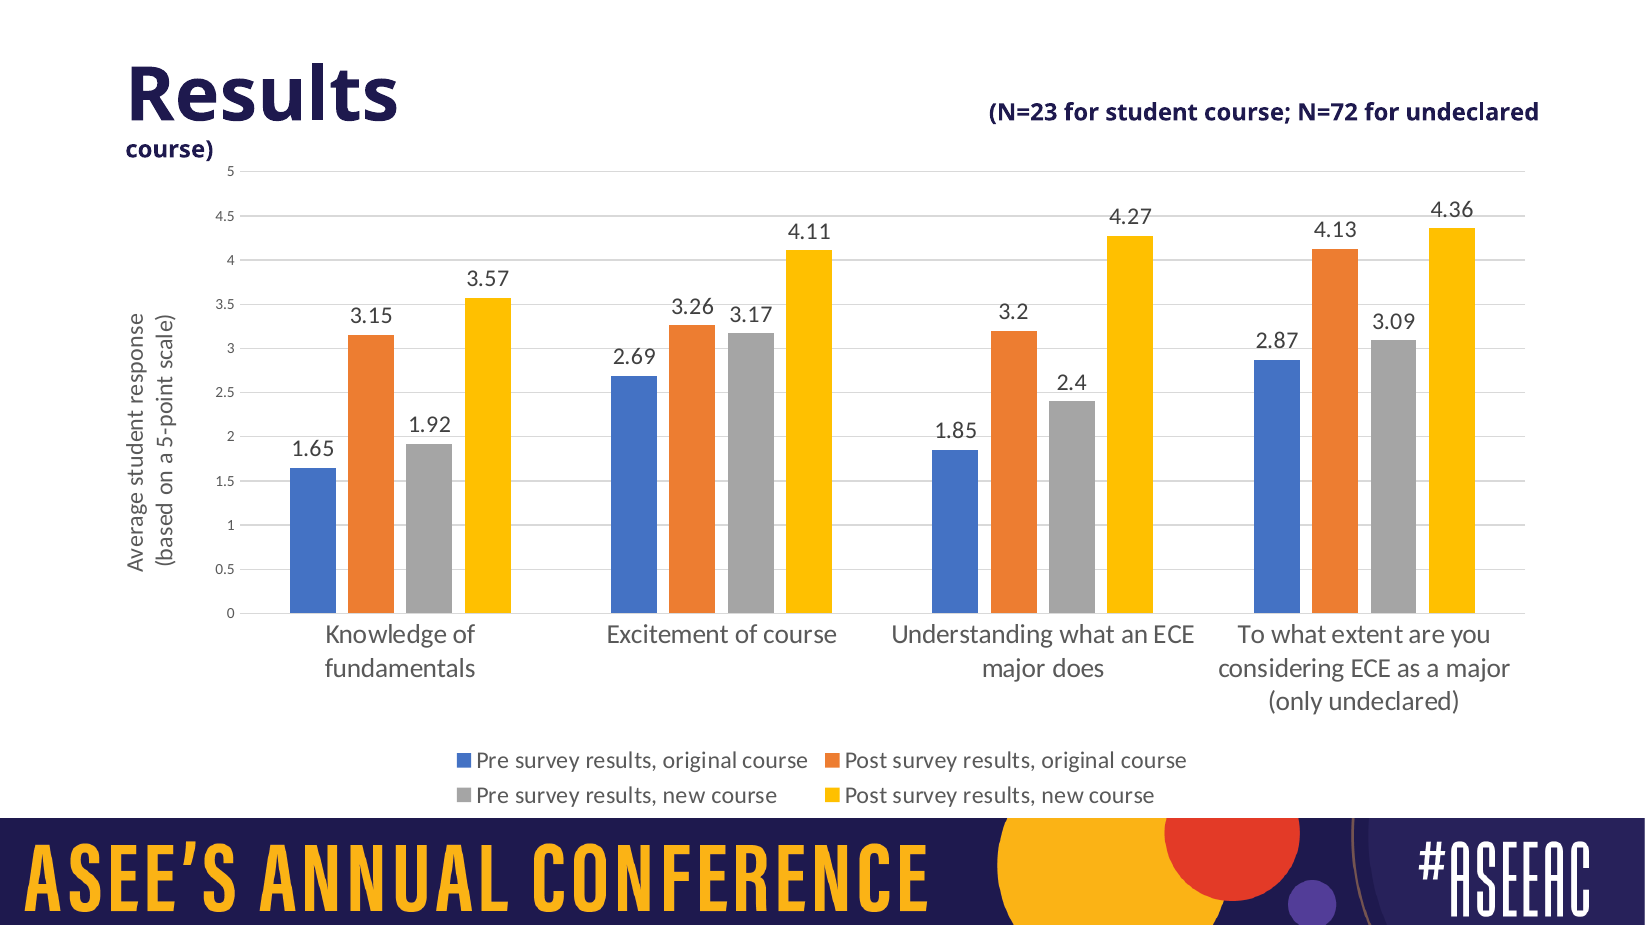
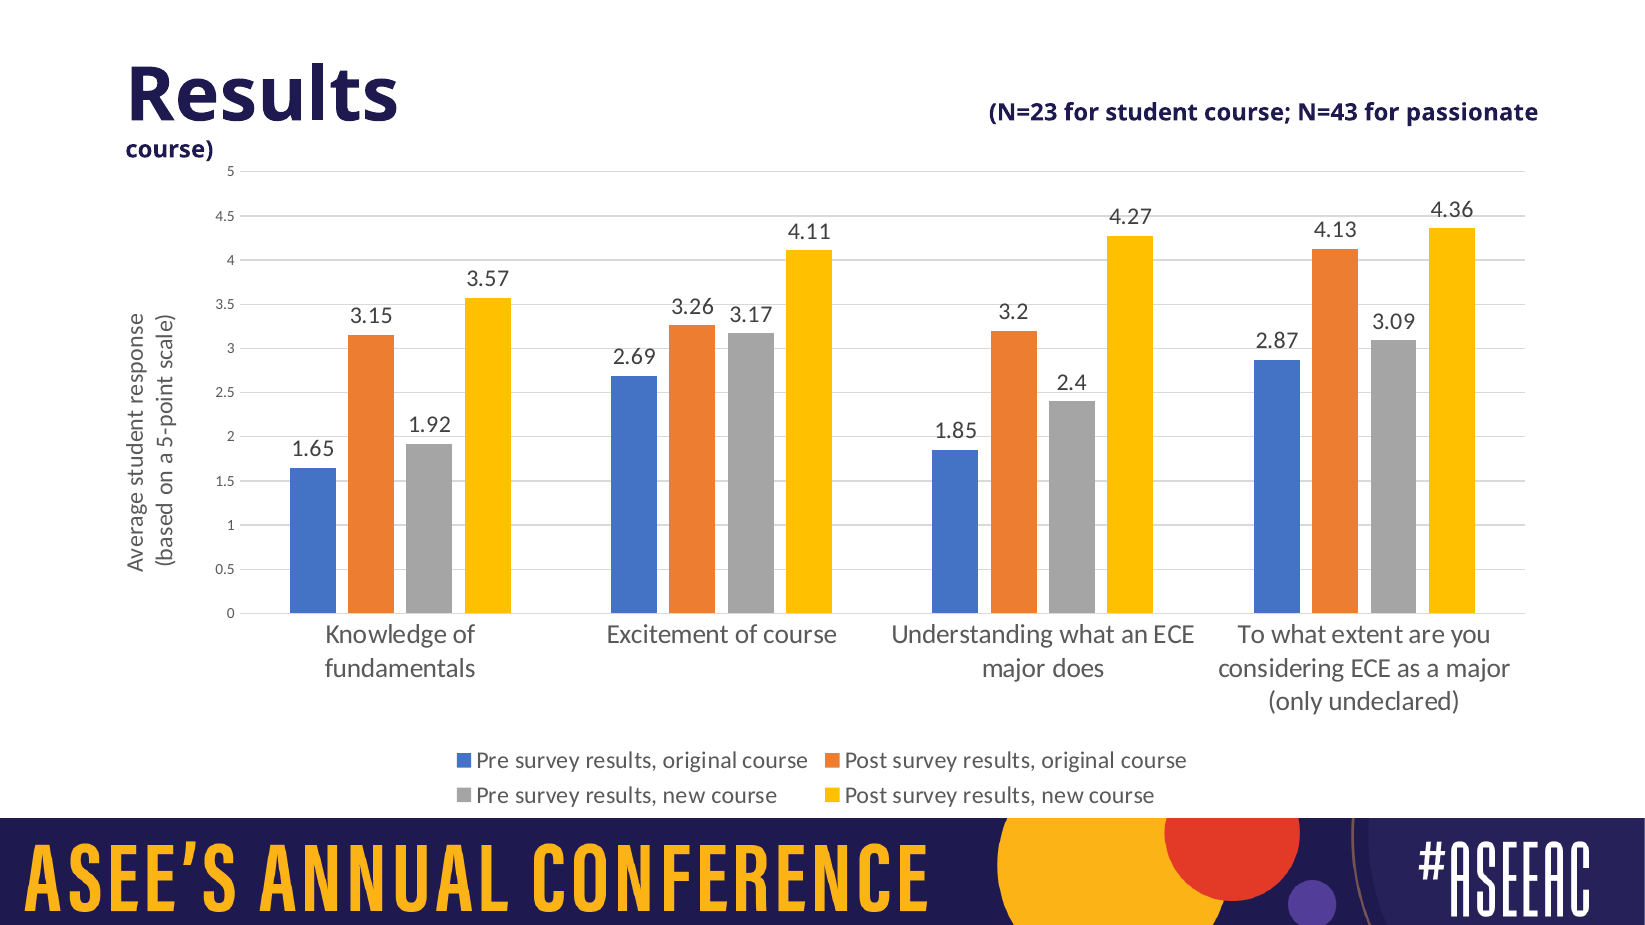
N=72: N=72 -> N=43
for undeclared: undeclared -> passionate
